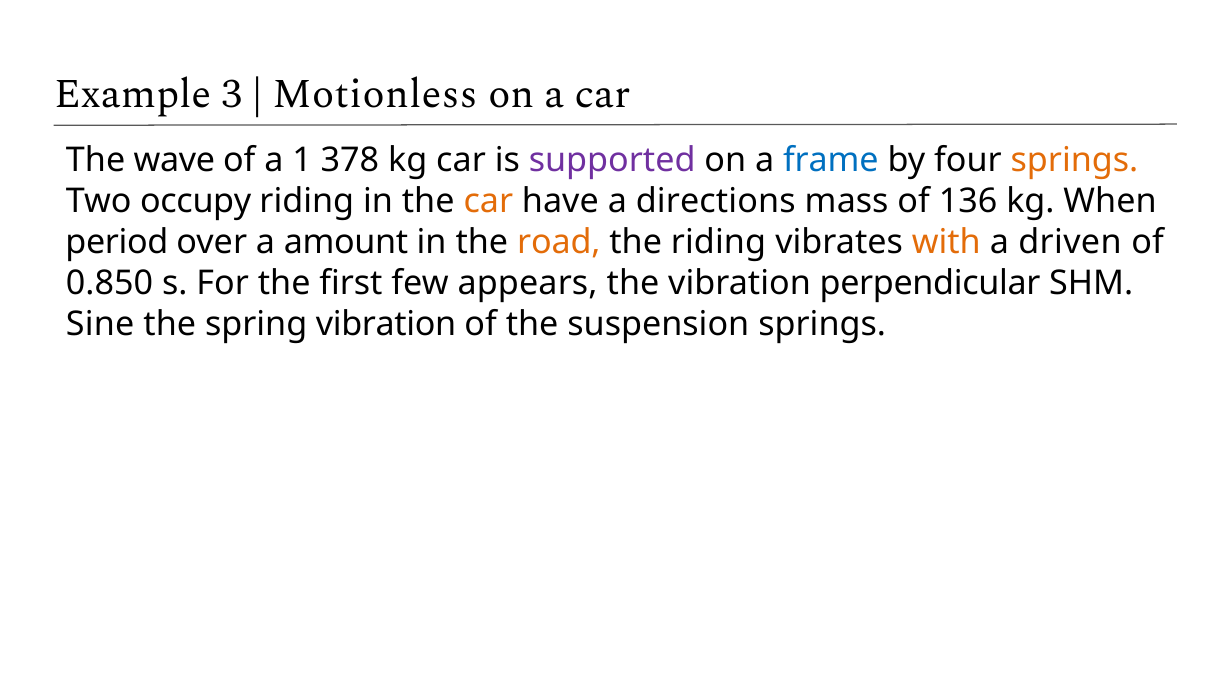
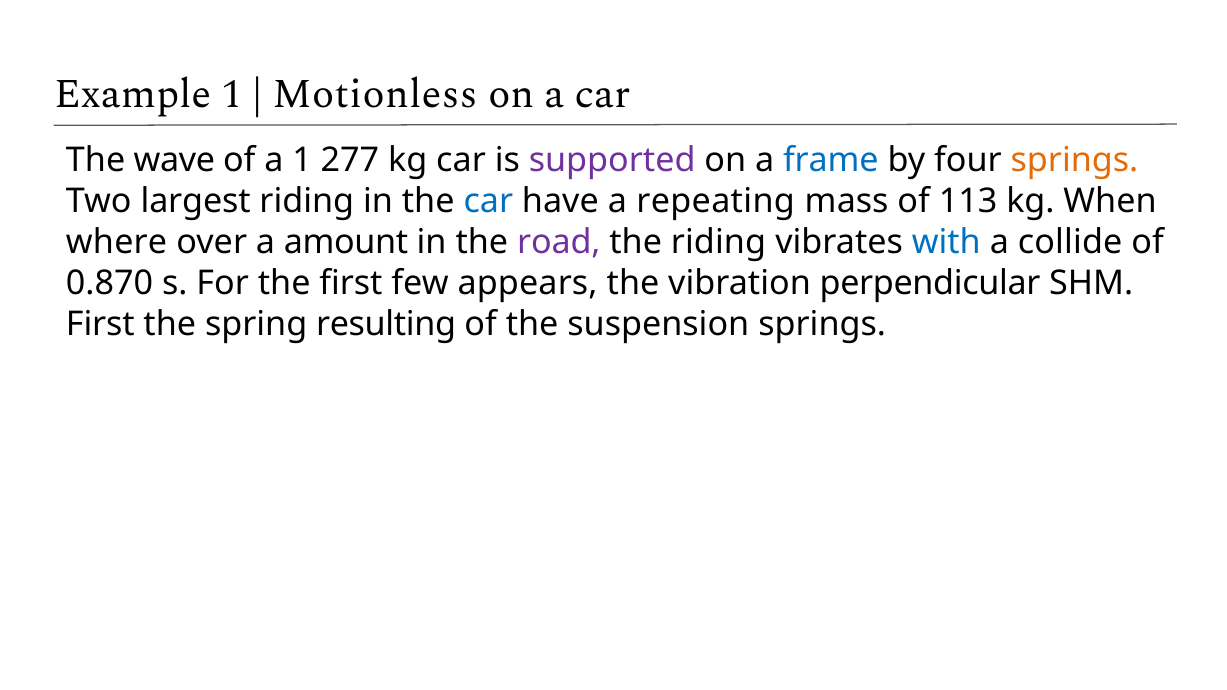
Example 3: 3 -> 1
378: 378 -> 277
occupy: occupy -> largest
car at (488, 201) colour: orange -> blue
directions: directions -> repeating
136: 136 -> 113
period: period -> where
road colour: orange -> purple
with colour: orange -> blue
driven: driven -> collide
0.850: 0.850 -> 0.870
Sine at (100, 324): Sine -> First
spring vibration: vibration -> resulting
